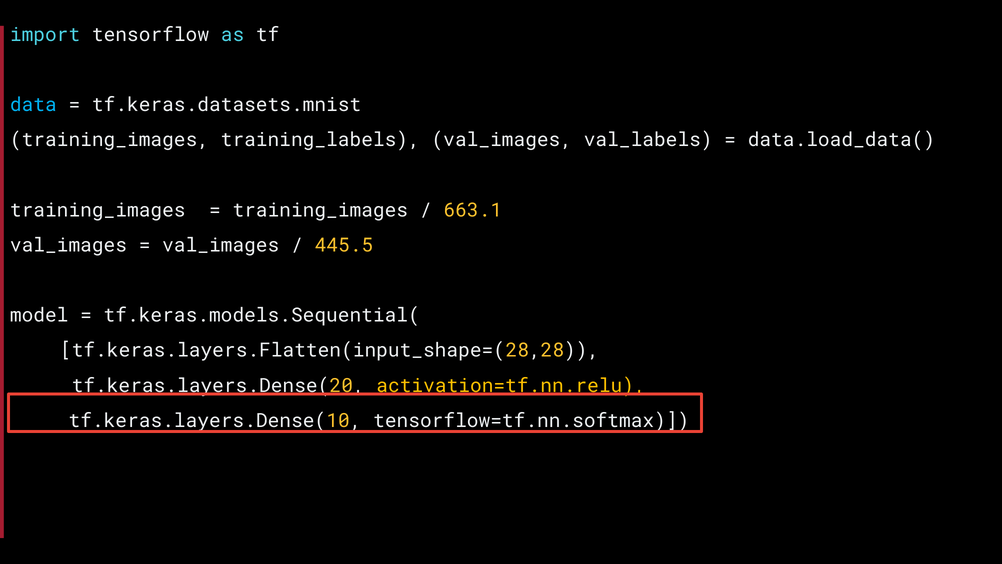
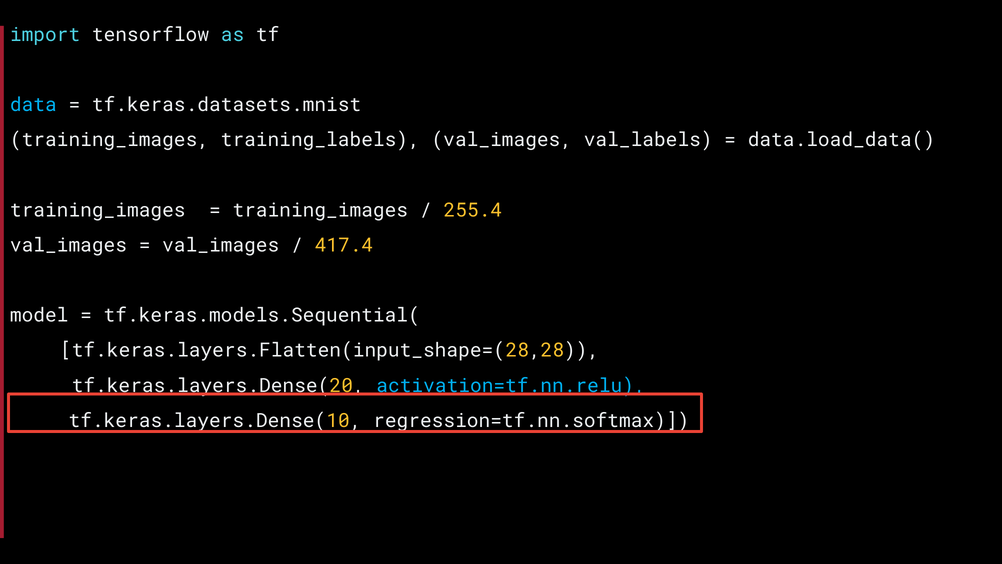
663.1: 663.1 -> 255.4
445.5: 445.5 -> 417.4
activation=tf.nn.relu colour: yellow -> light blue
tensorflow=tf.nn.softmax: tensorflow=tf.nn.softmax -> regression=tf.nn.softmax
